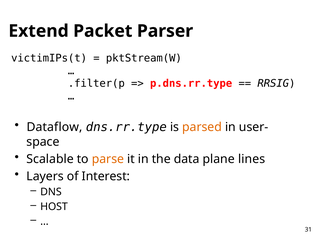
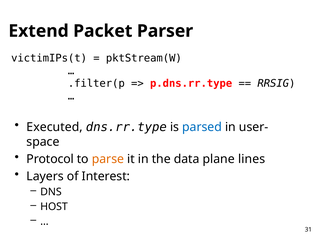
Dataflow: Dataflow -> Executed
parsed colour: orange -> blue
Scalable: Scalable -> Protocol
